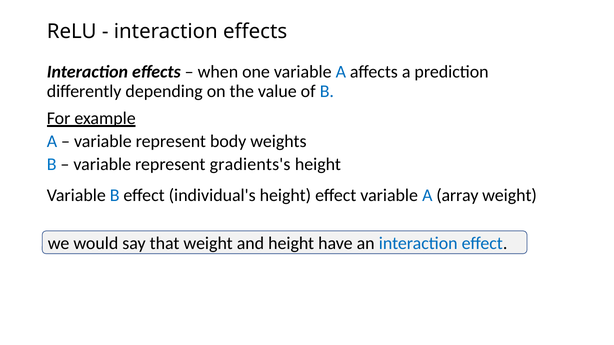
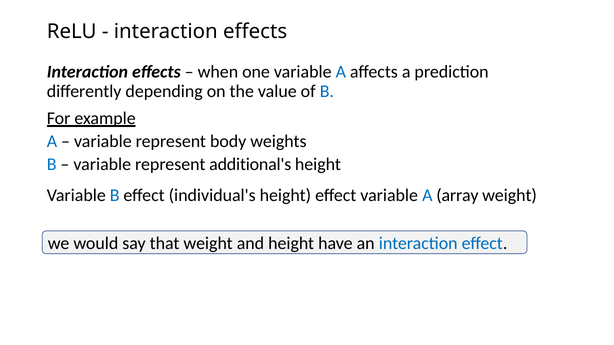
gradients's: gradients's -> additional's
